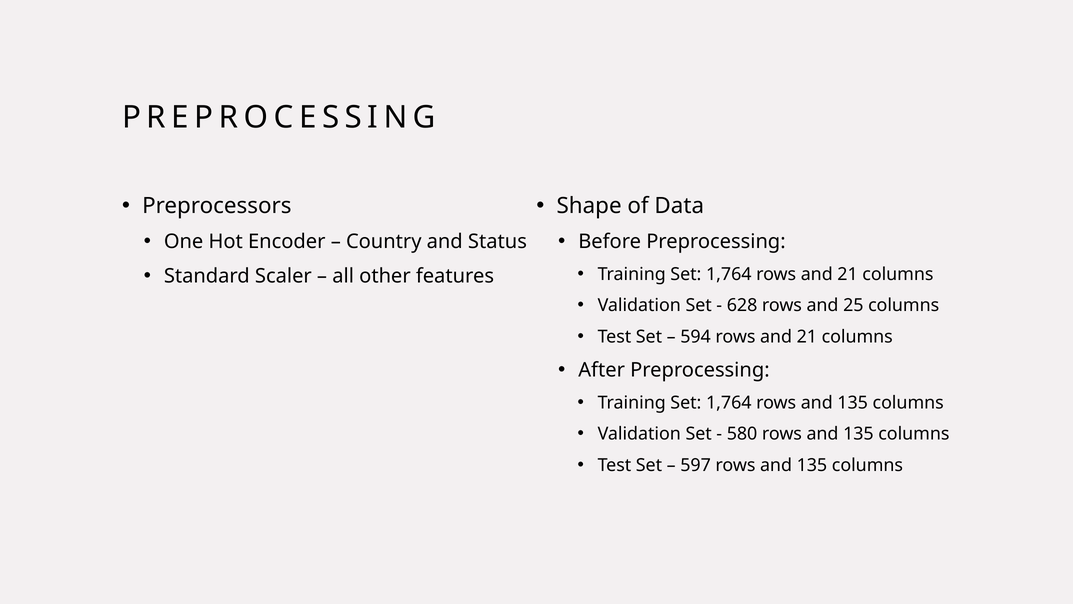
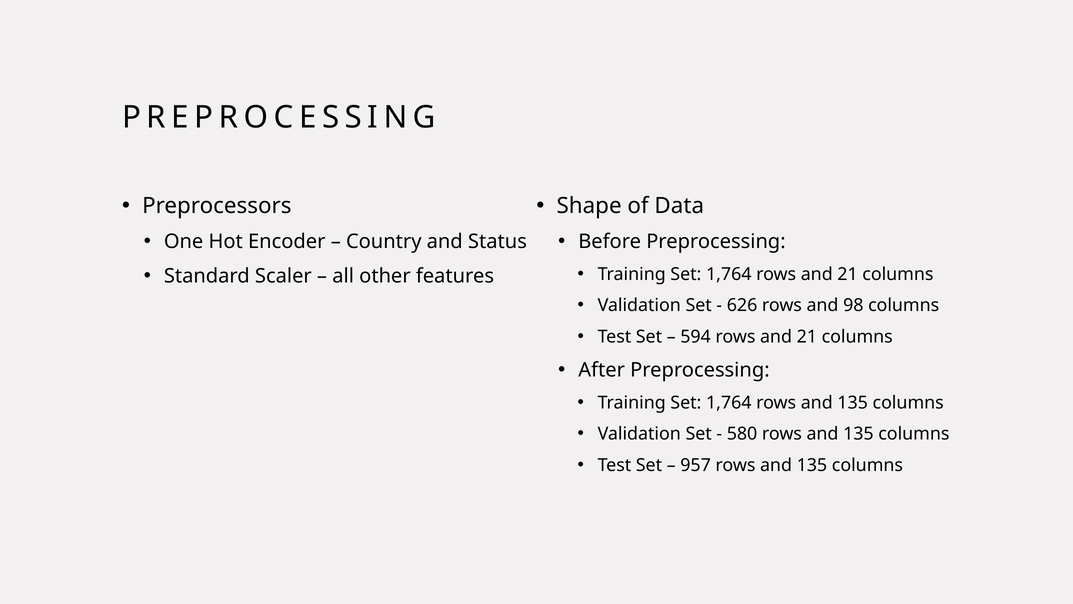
628: 628 -> 626
25: 25 -> 98
597: 597 -> 957
